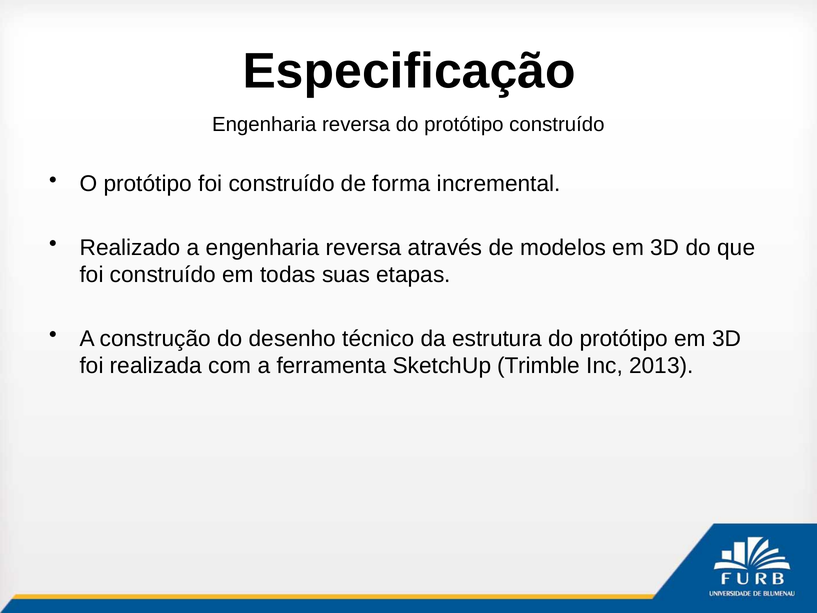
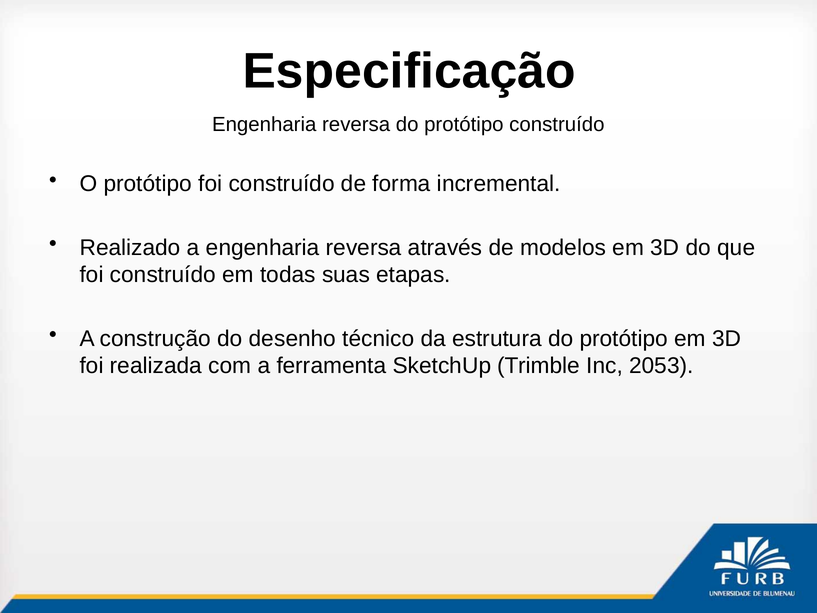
2013: 2013 -> 2053
